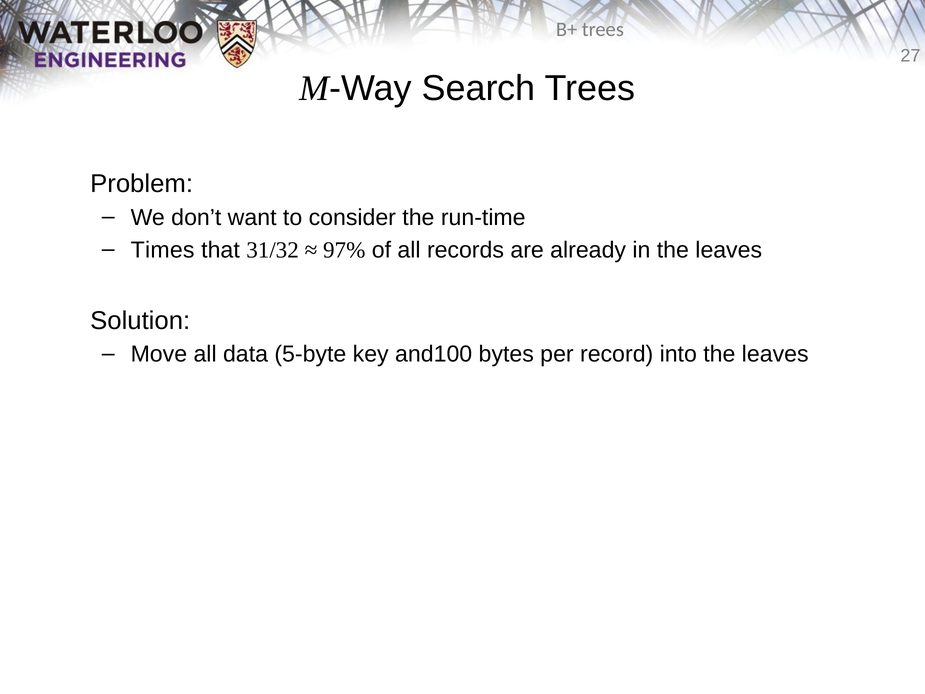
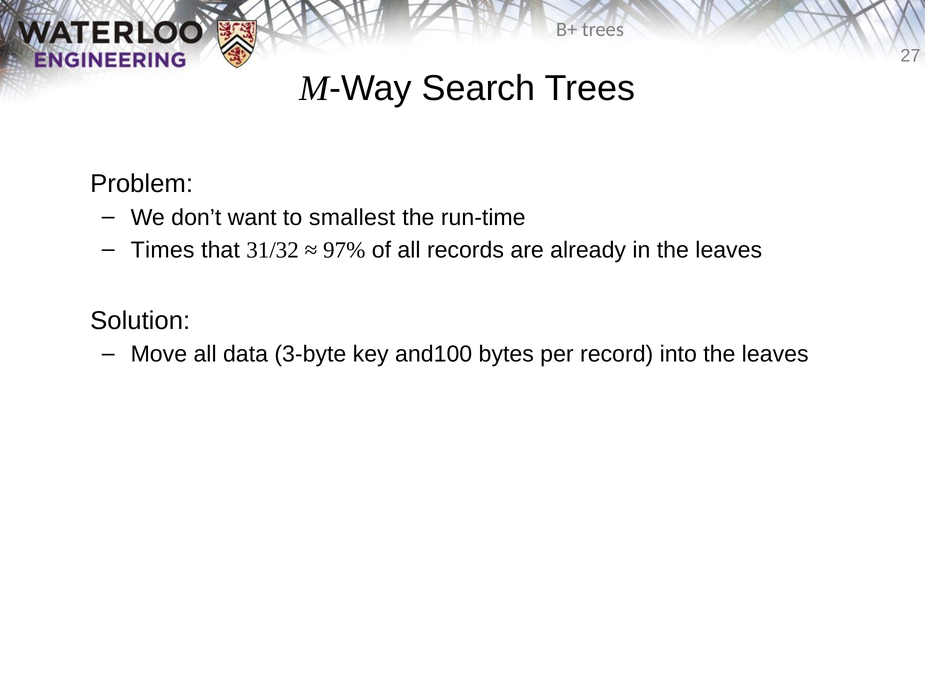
consider: consider -> smallest
5-byte: 5-byte -> 3-byte
